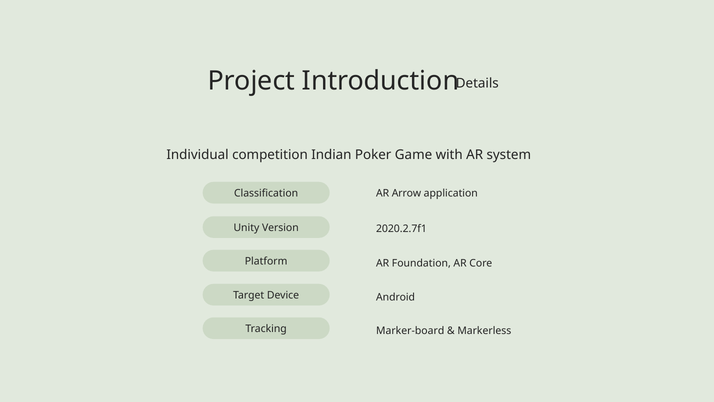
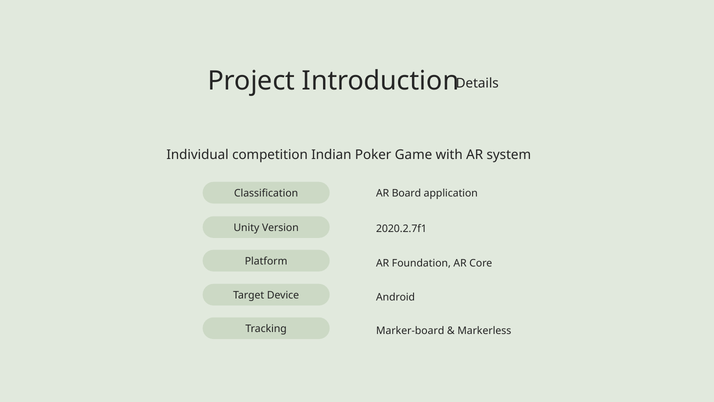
Arrow: Arrow -> Board
